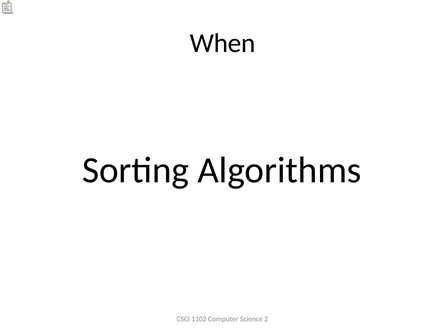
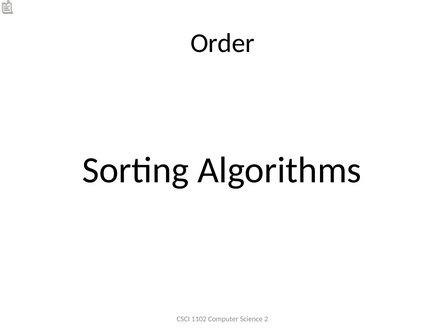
When: When -> Order
